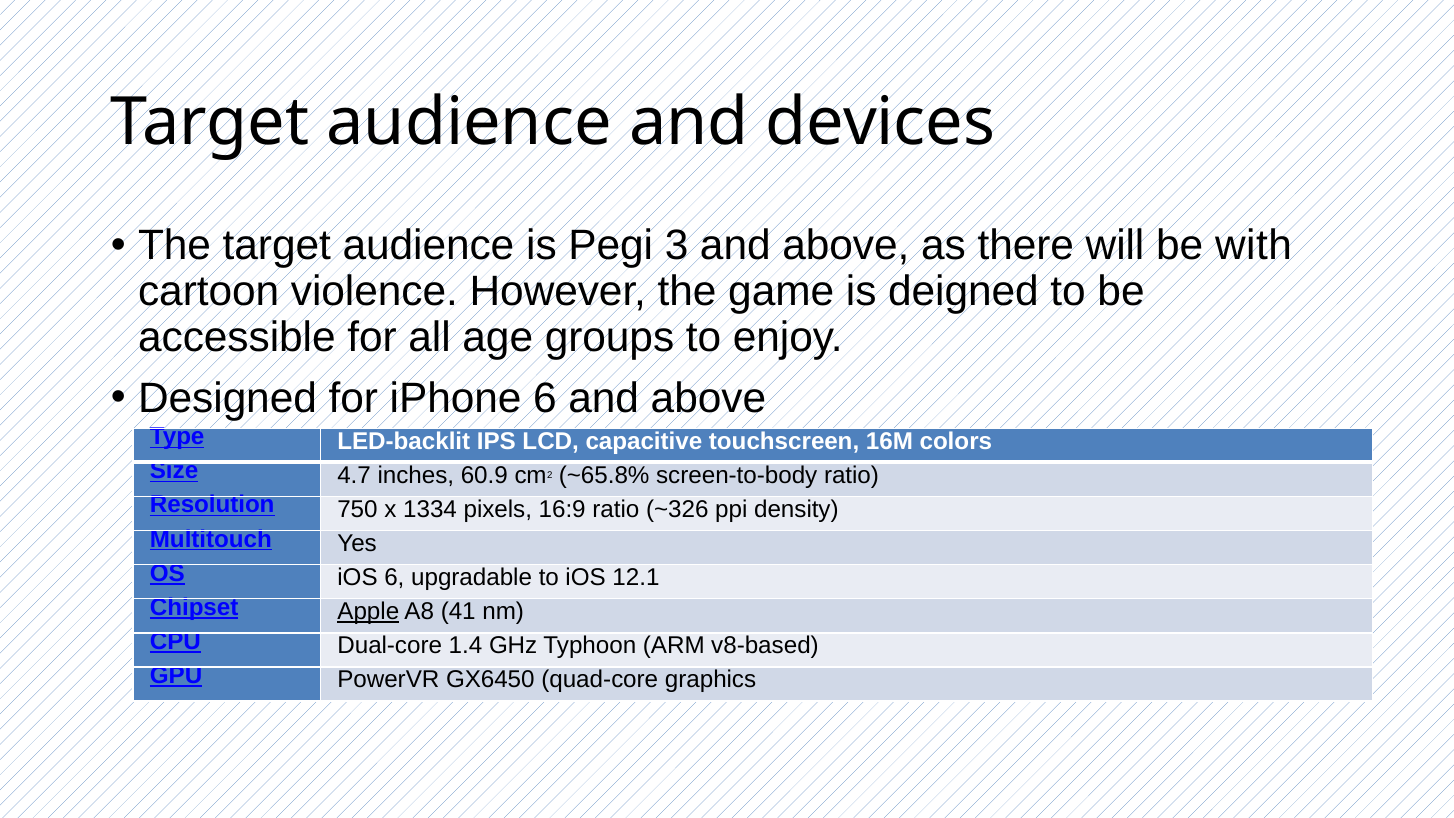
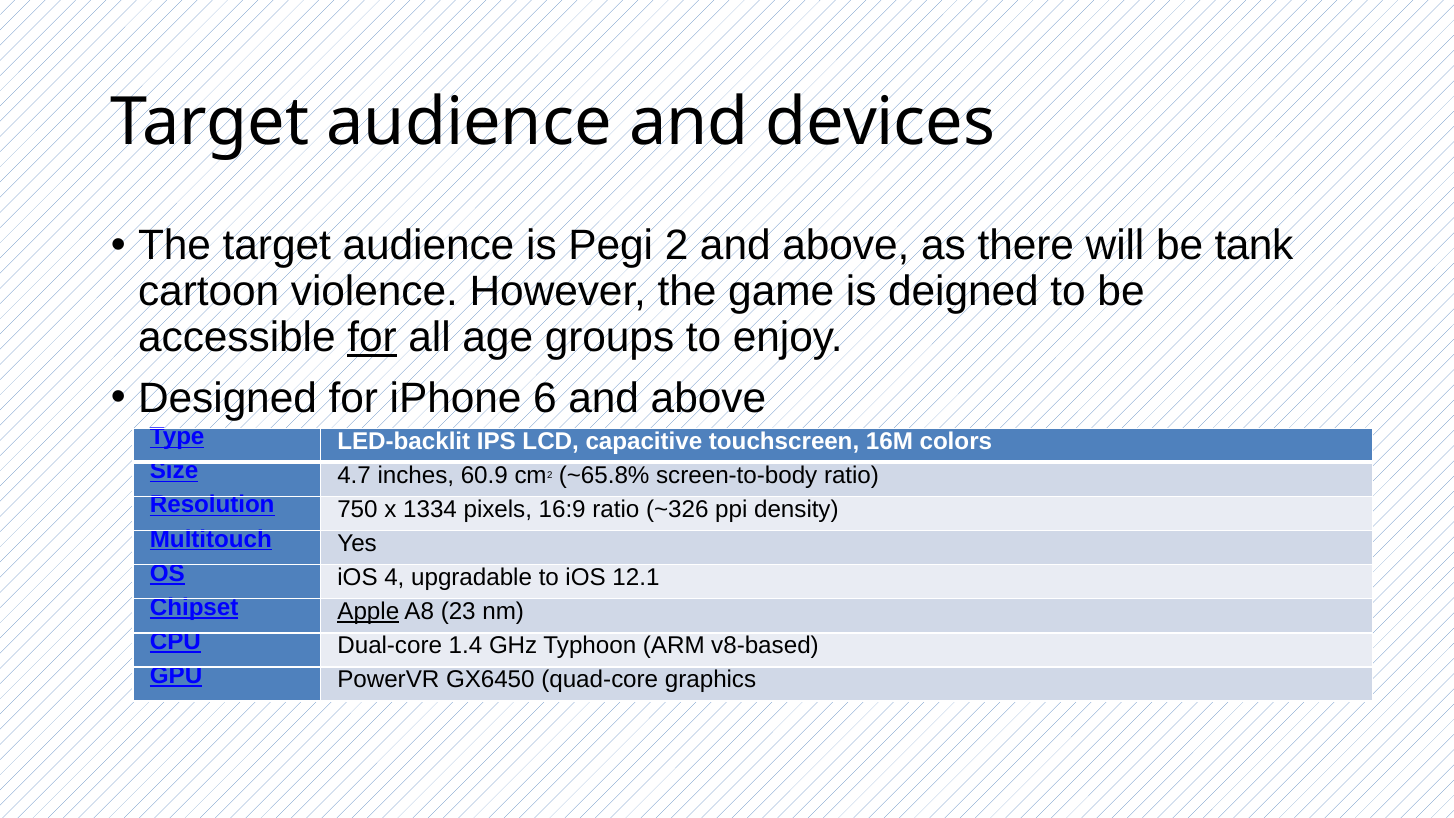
Pegi 3: 3 -> 2
with: with -> tank
for at (372, 337) underline: none -> present
iOS 6: 6 -> 4
41: 41 -> 23
